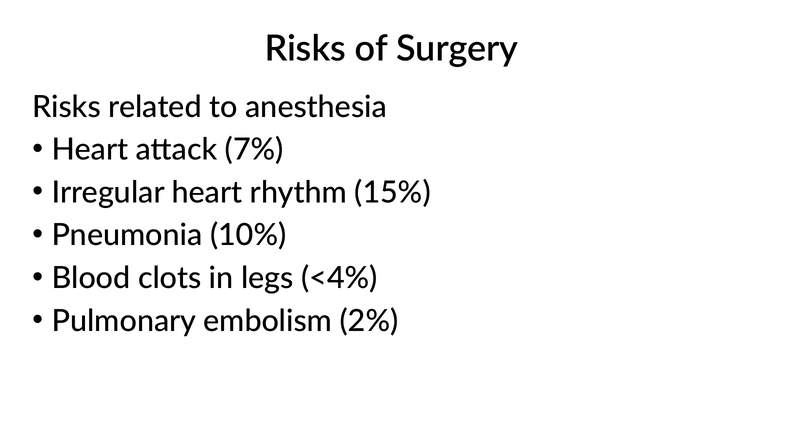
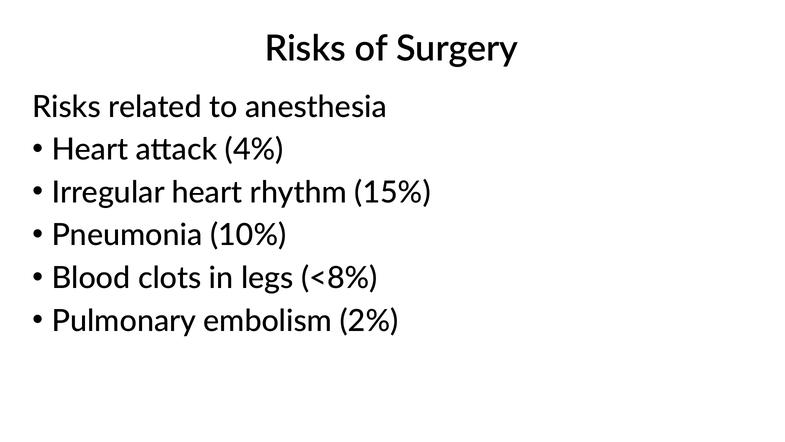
7%: 7% -> 4%
<4%: <4% -> <8%
